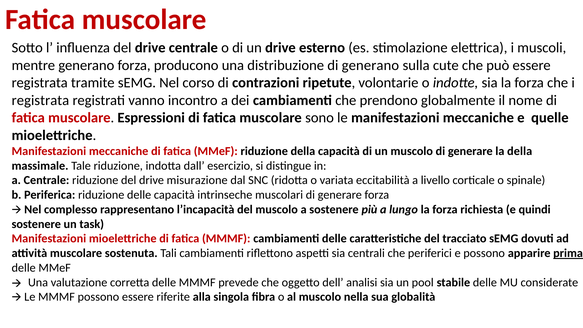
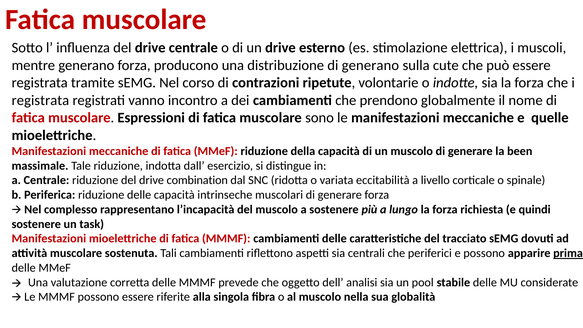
la della: della -> been
misurazione: misurazione -> combination
